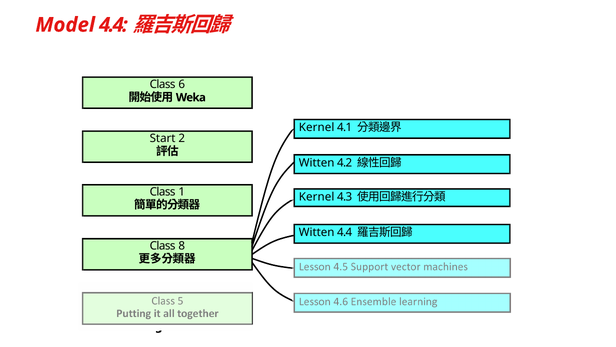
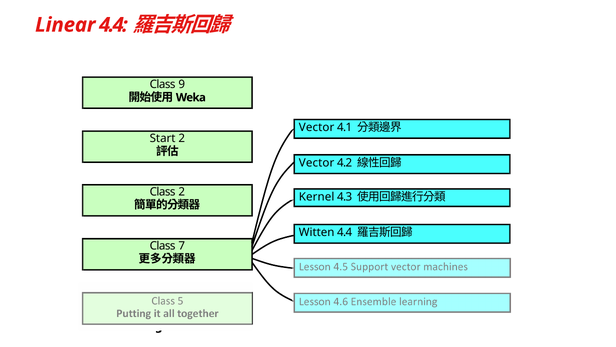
Model: Model -> Linear
6: 6 -> 9
Kernel at (317, 127): Kernel -> Vector
Witten at (317, 163): Witten -> Vector
Class 1: 1 -> 2
8: 8 -> 7
